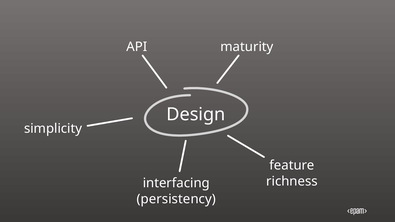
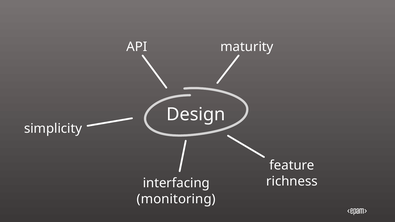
persistency: persistency -> monitoring
